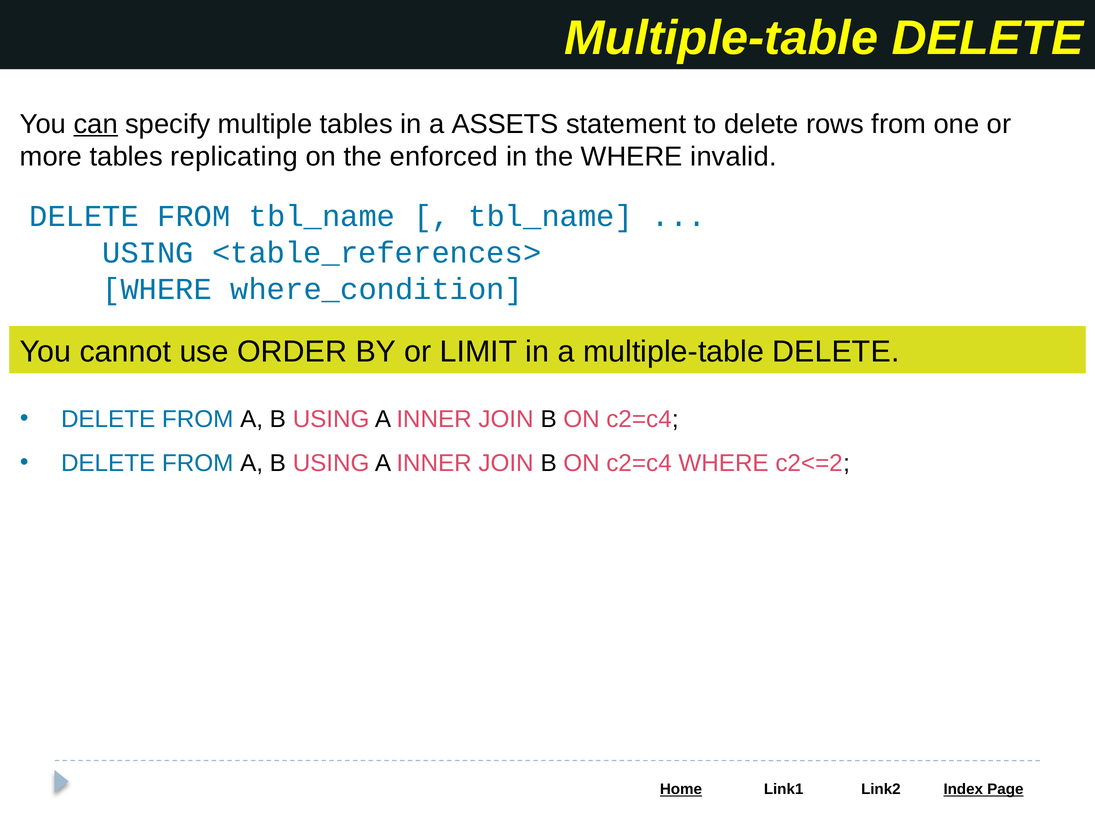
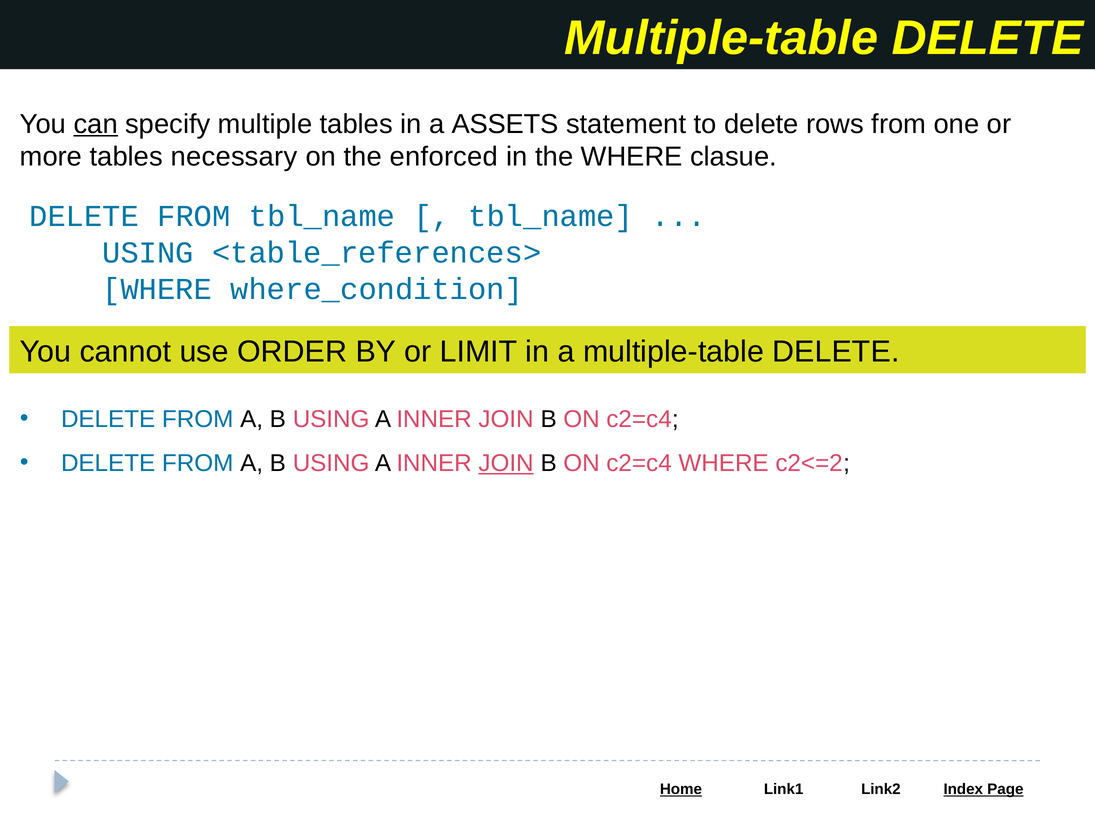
replicating: replicating -> necessary
invalid: invalid -> clasue
JOIN at (506, 463) underline: none -> present
